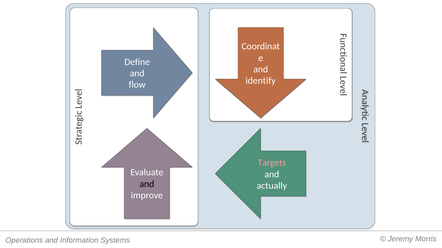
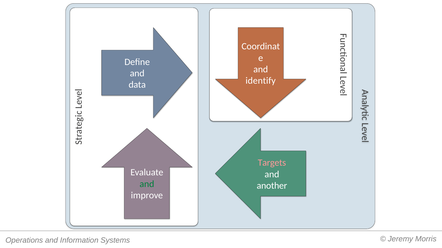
flow: flow -> data
and at (147, 184) colour: black -> green
actually: actually -> another
